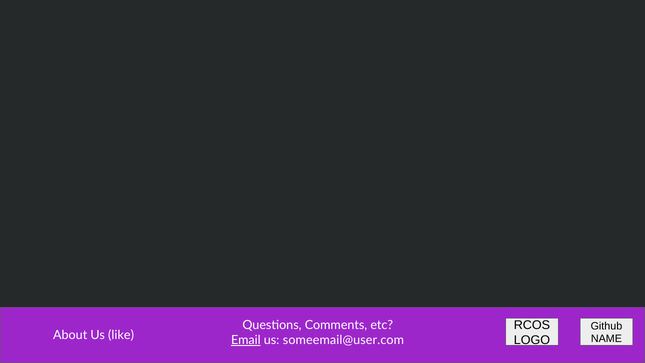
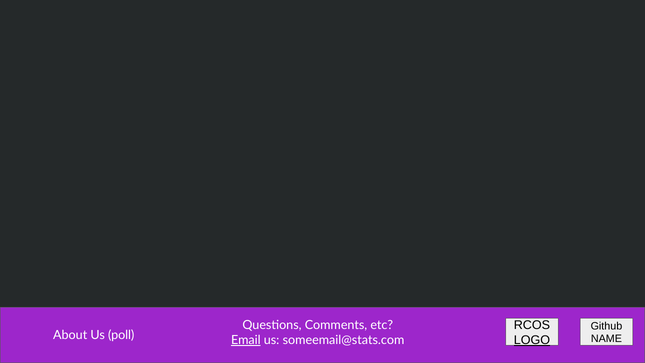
like: like -> poll
LOGO underline: none -> present
someemail@user.com: someemail@user.com -> someemail@stats.com
